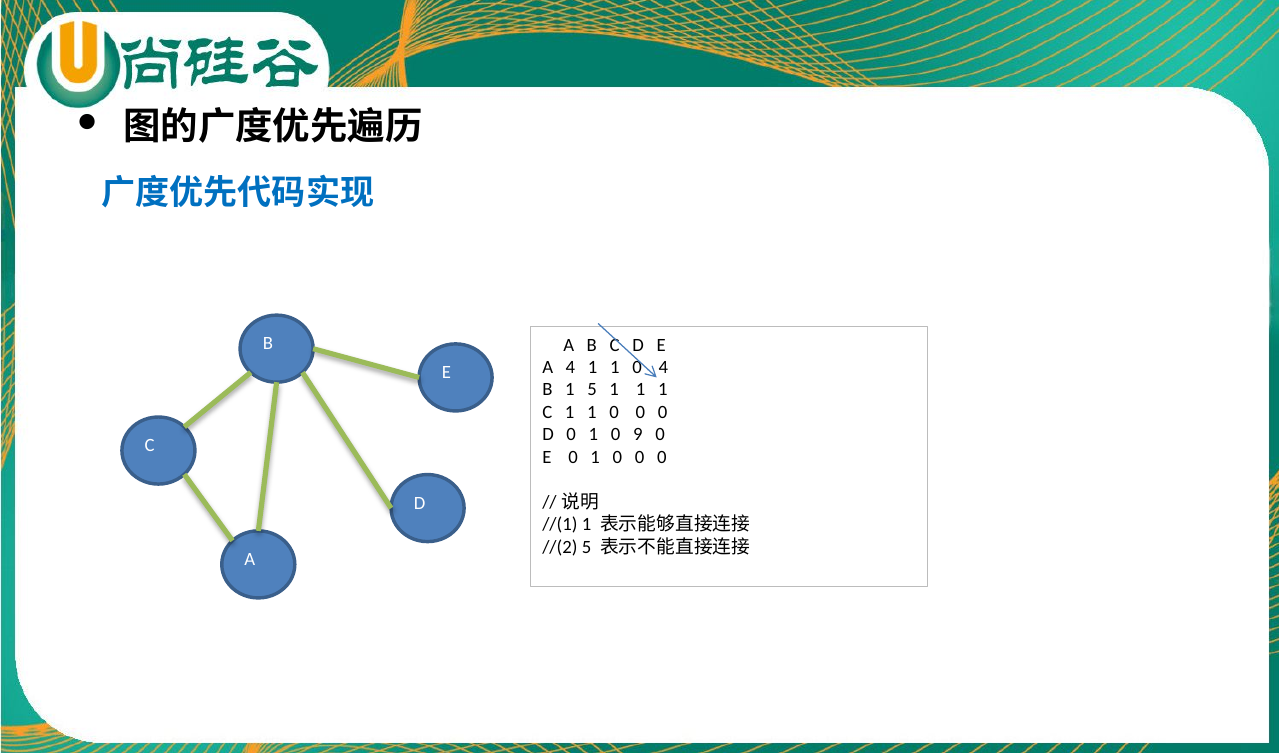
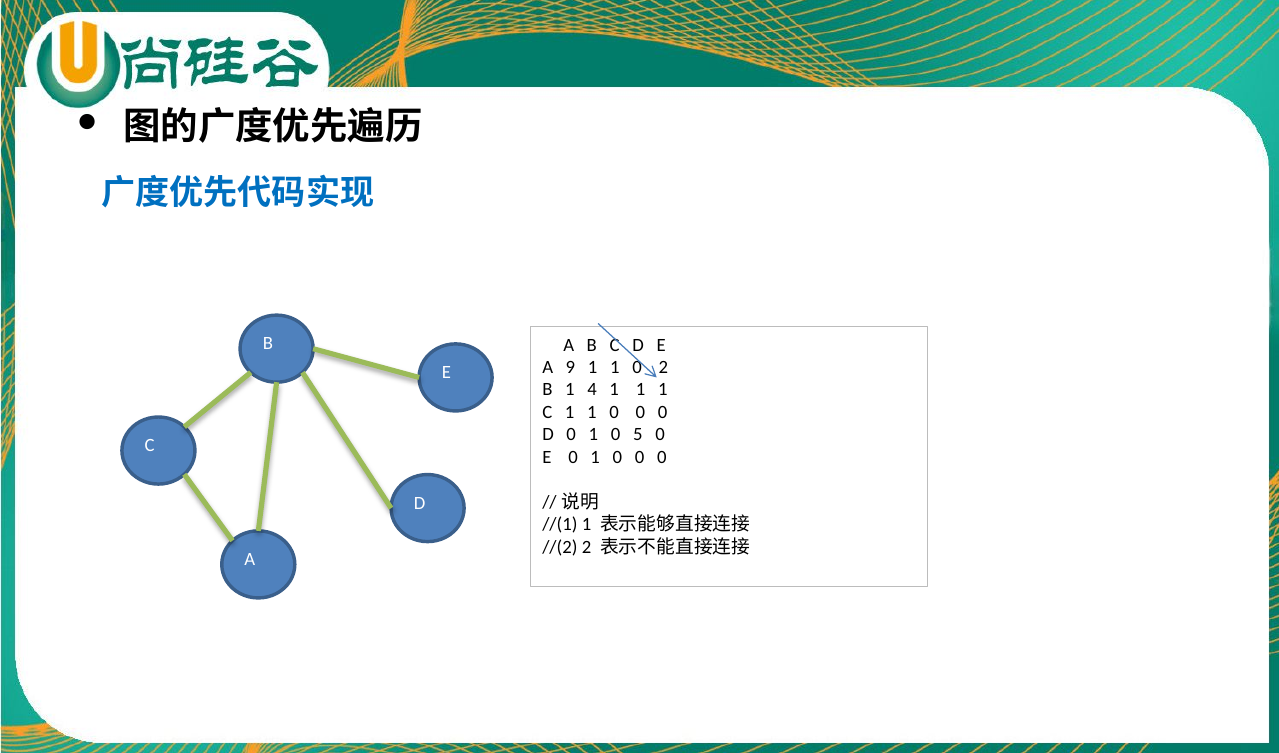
A 4: 4 -> 9
0 4: 4 -> 2
1 5: 5 -> 4
9: 9 -> 5
//(2 5: 5 -> 2
